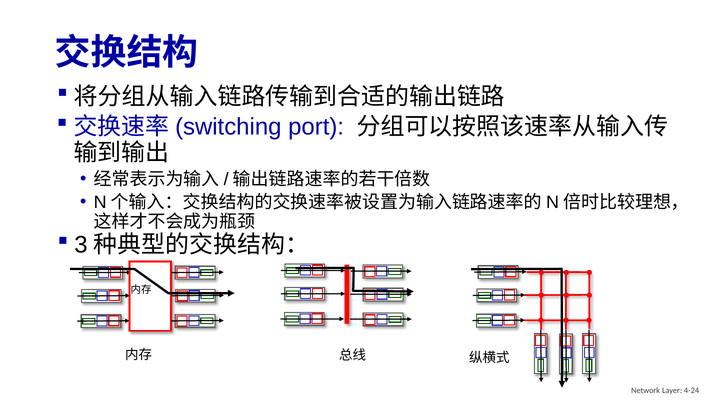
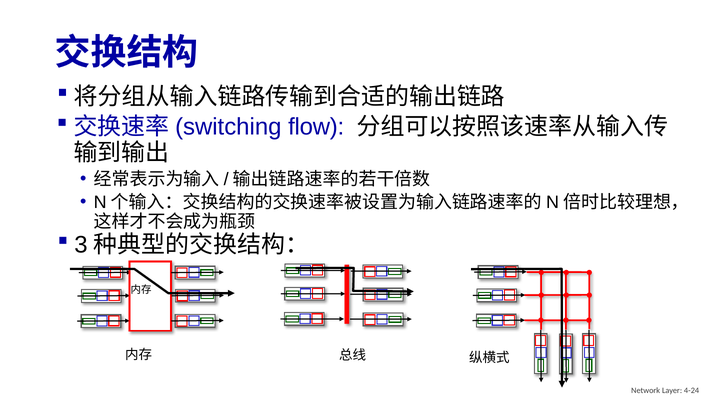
port: port -> flow
